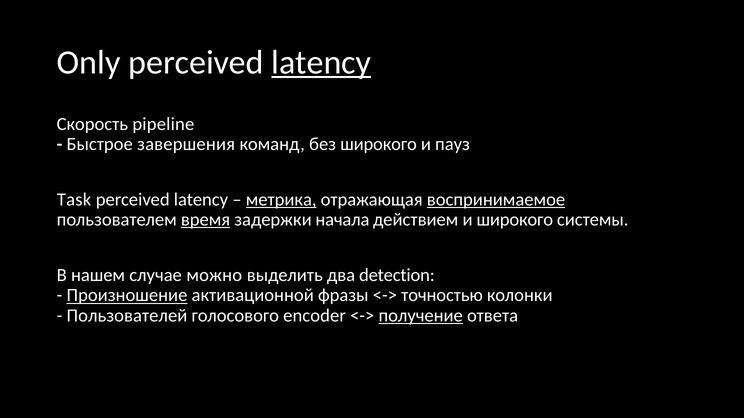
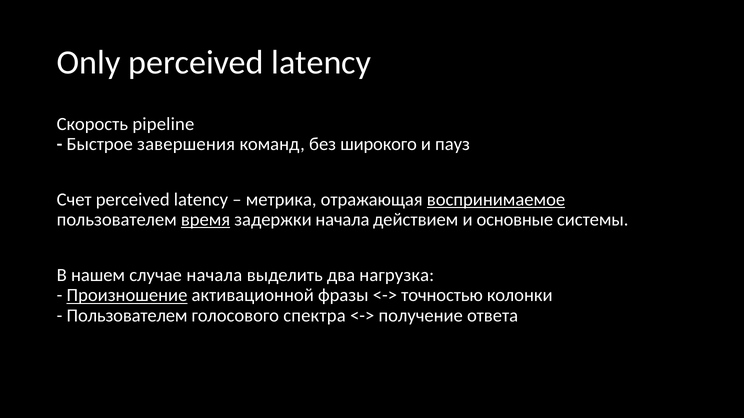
latency at (321, 62) underline: present -> none
Task: Task -> Счет
метрика underline: present -> none
и широкого: широкого -> основные
случае можно: можно -> начала
detection: detection -> нагрузка
Пользователей at (127, 316): Пользователей -> Пользователем
encoder: encoder -> спектра
получение underline: present -> none
